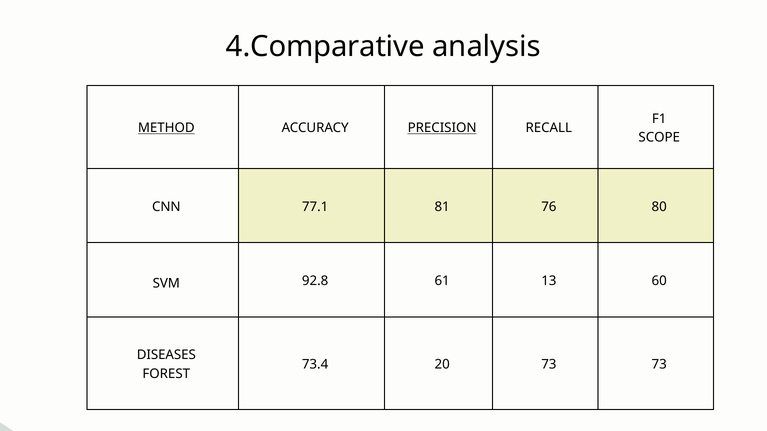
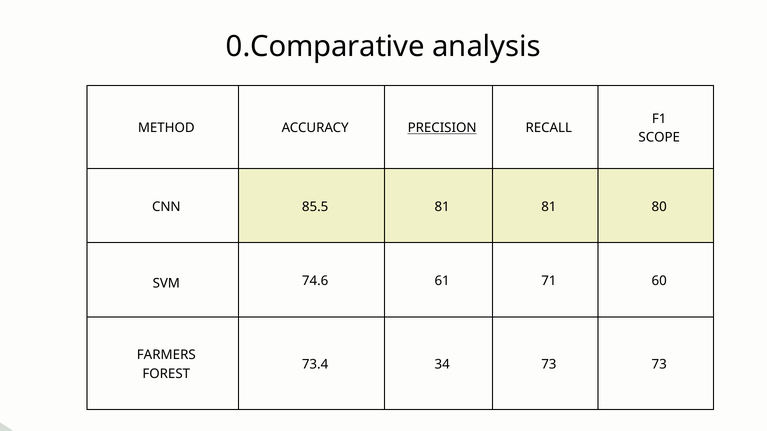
4.Comparative: 4.Comparative -> 0.Comparative
METHOD underline: present -> none
77.1: 77.1 -> 85.5
81 76: 76 -> 81
92.8: 92.8 -> 74.6
13: 13 -> 71
DISEASES: DISEASES -> FARMERS
20: 20 -> 34
